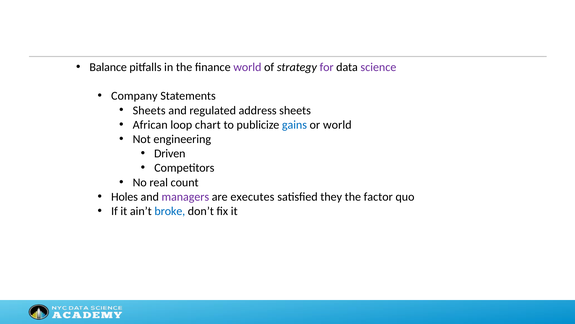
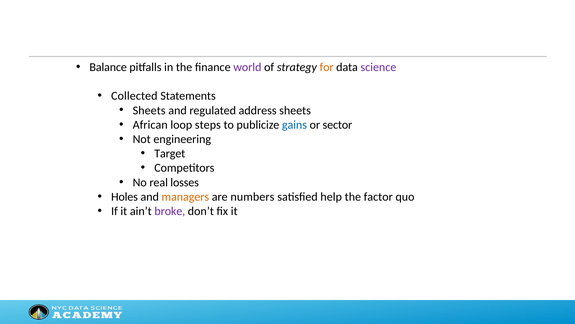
for colour: purple -> orange
Company: Company -> Collected
chart: chart -> steps
or world: world -> sector
Driven: Driven -> Target
count: count -> losses
managers colour: purple -> orange
executes: executes -> numbers
they: they -> help
broke colour: blue -> purple
